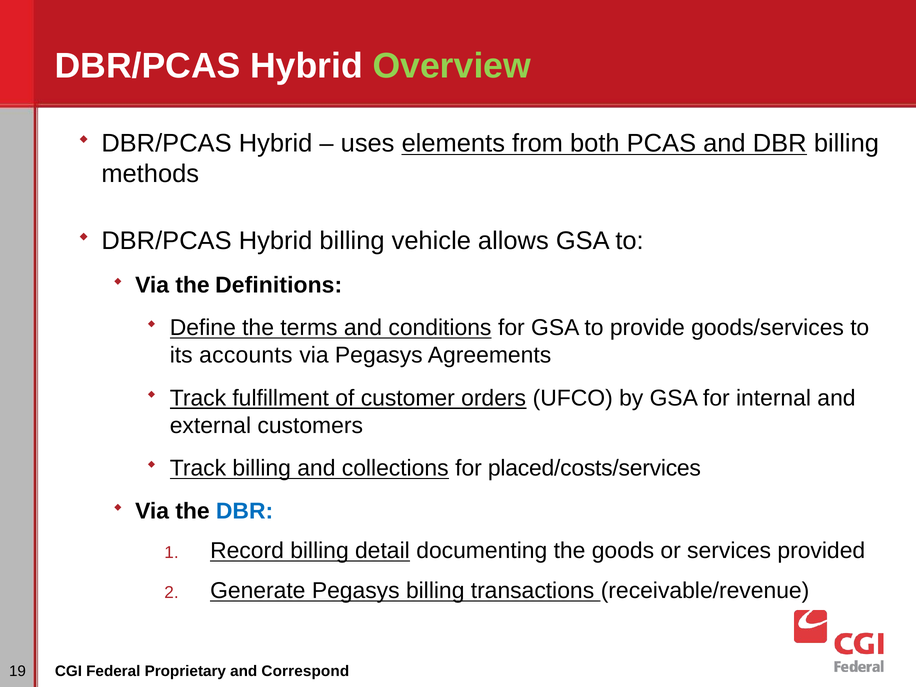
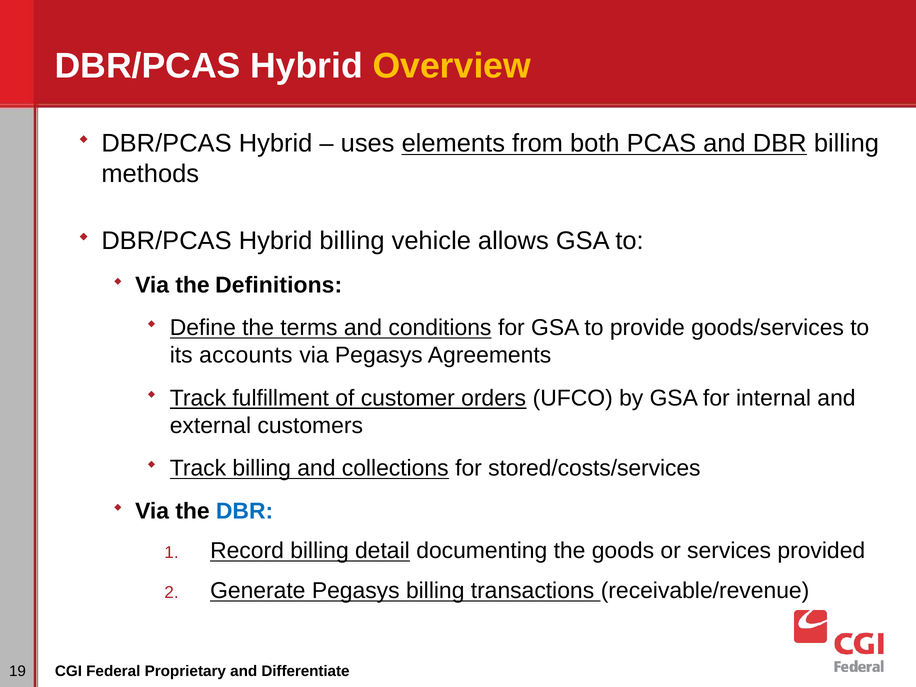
Overview colour: light green -> yellow
placed/costs/services: placed/costs/services -> stored/costs/services
Correspond: Correspond -> Differentiate
